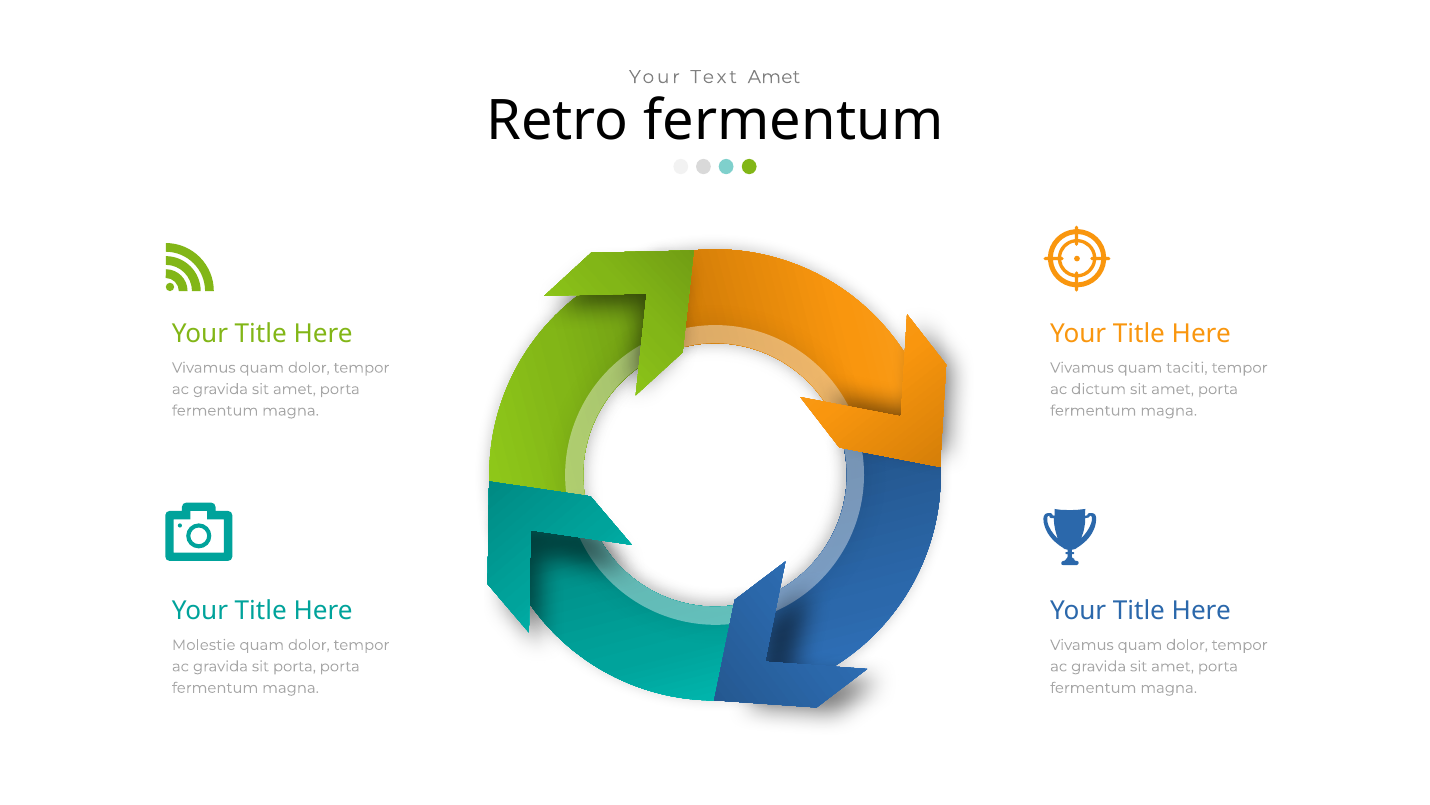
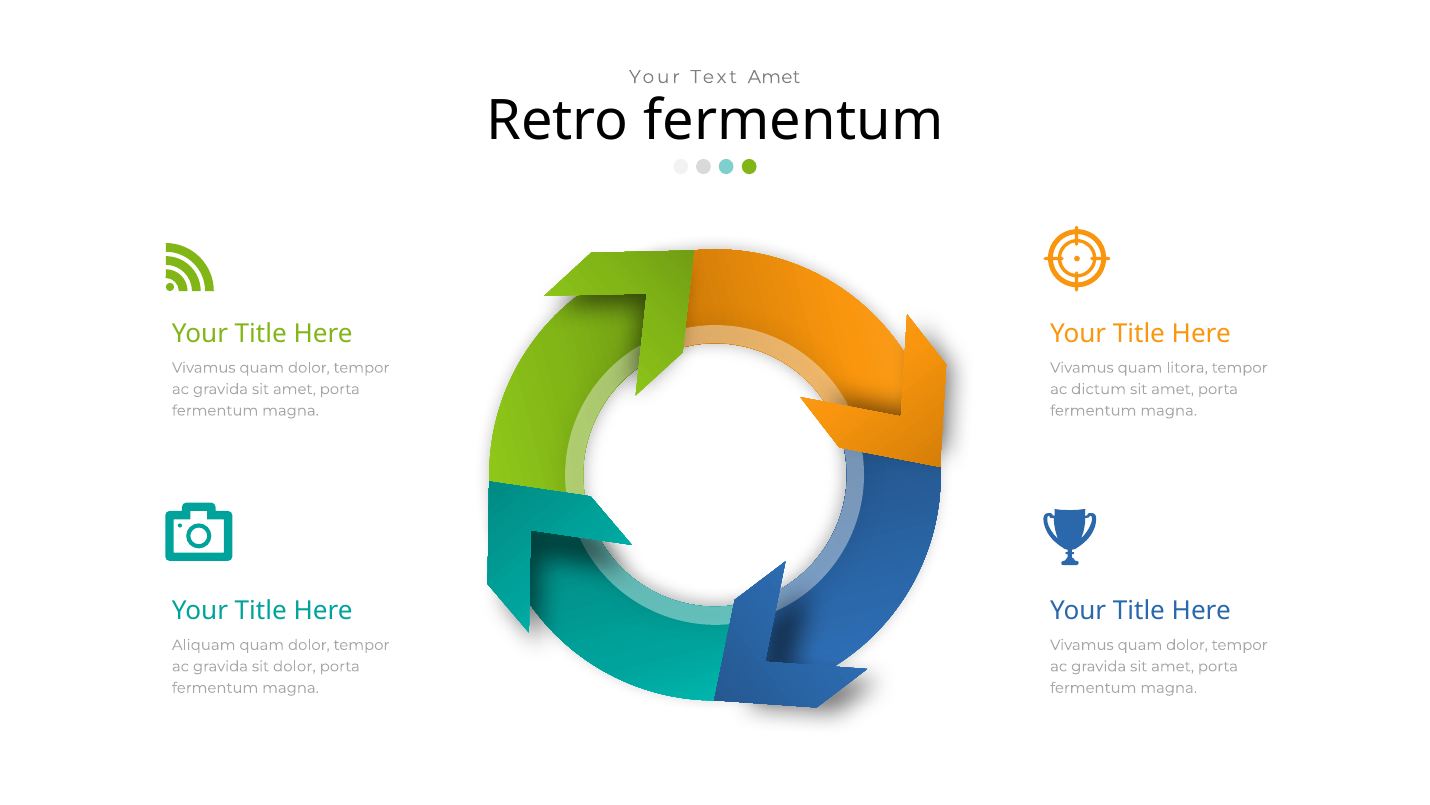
taciti: taciti -> litora
Molestie: Molestie -> Aliquam
sit porta: porta -> dolor
